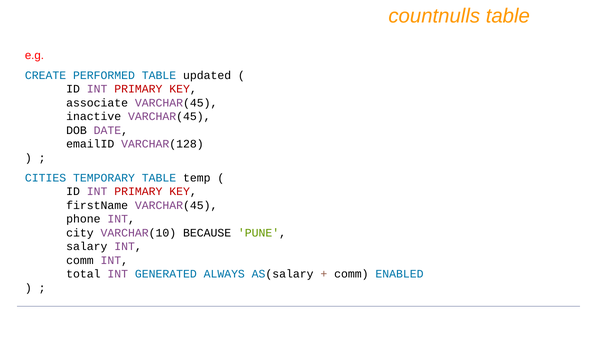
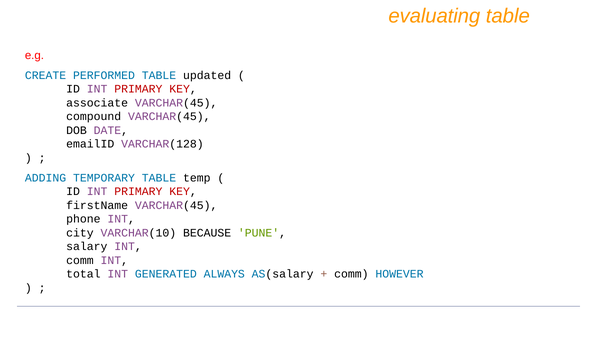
countnulls: countnulls -> evaluating
inactive: inactive -> compound
CITIES: CITIES -> ADDING
ENABLED: ENABLED -> HOWEVER
